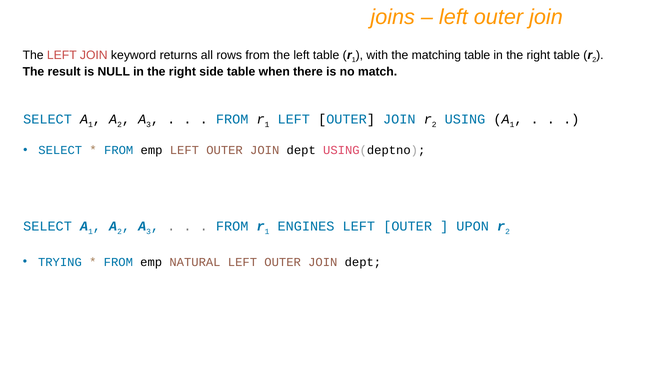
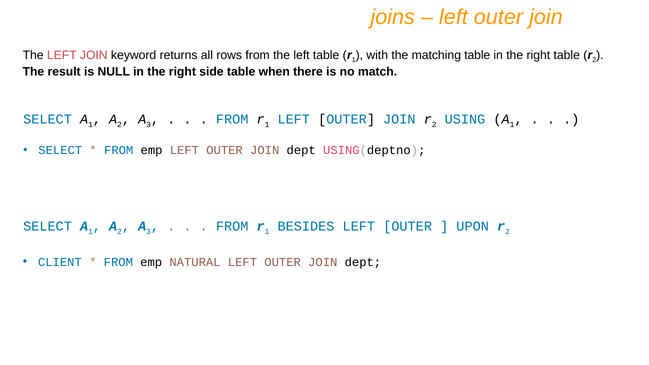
ENGINES: ENGINES -> BESIDES
TRYING: TRYING -> CLIENT
